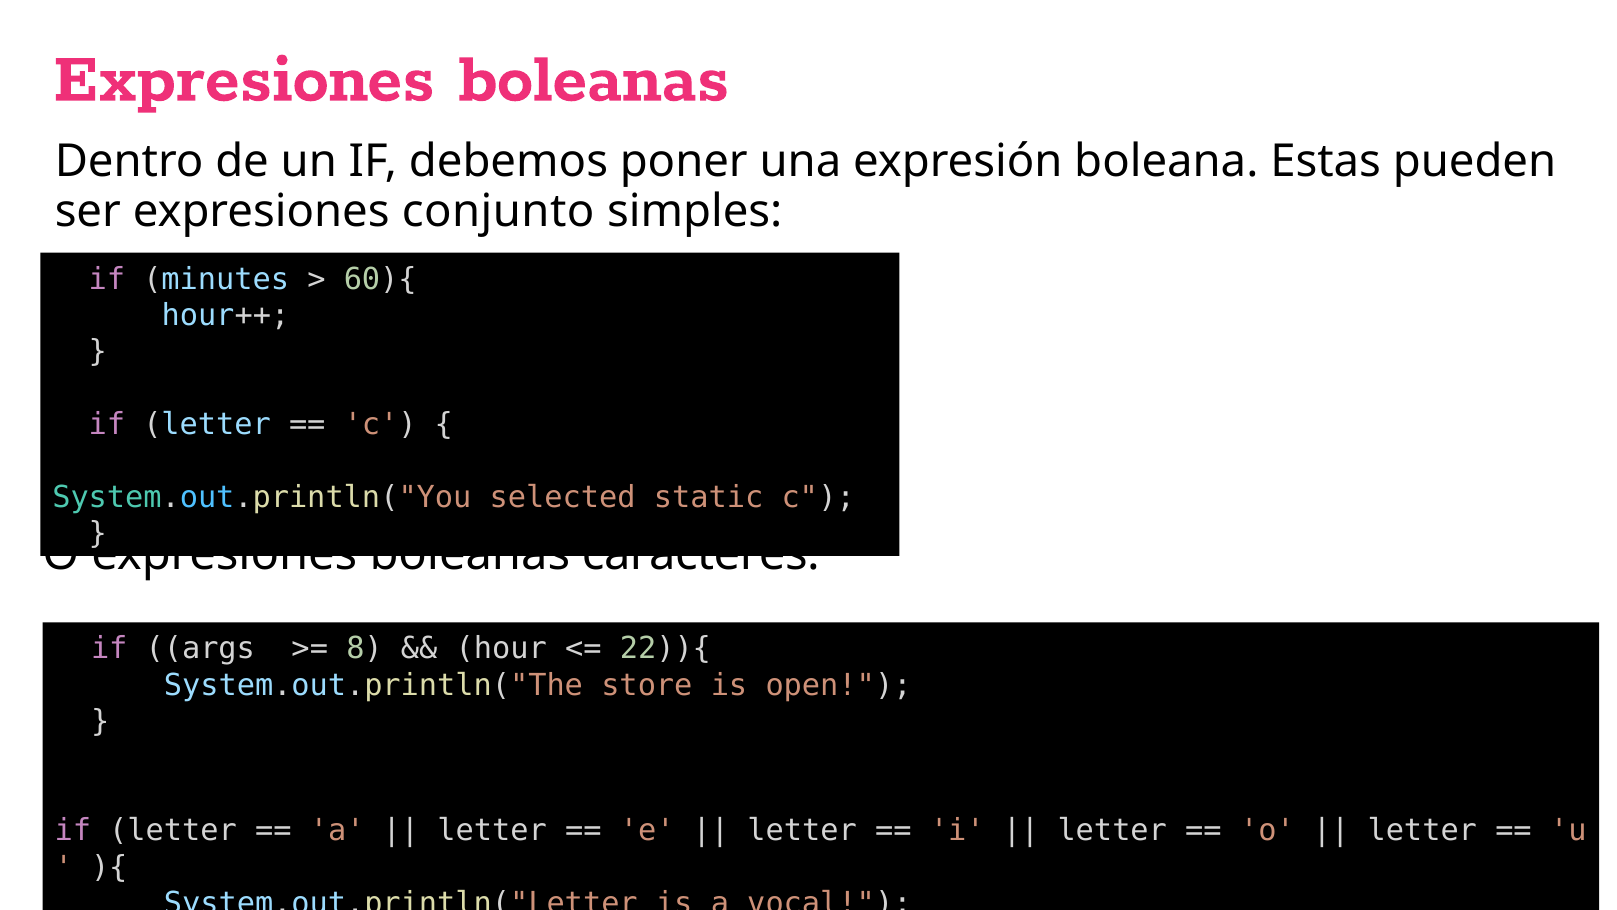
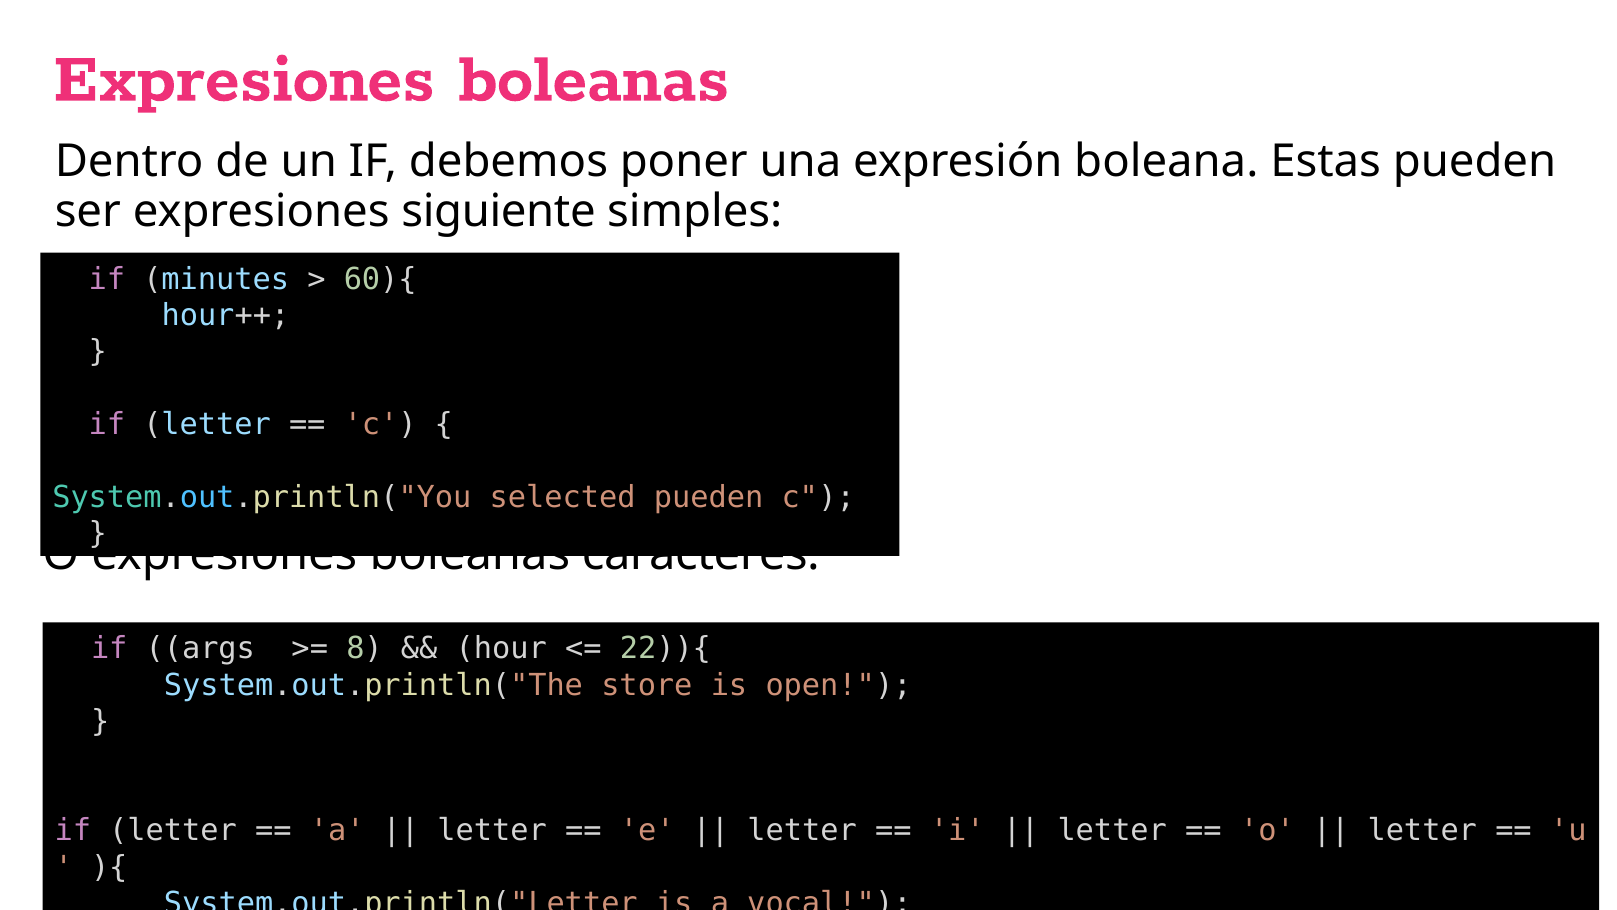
conjunto: conjunto -> siguiente
selected static: static -> pueden
